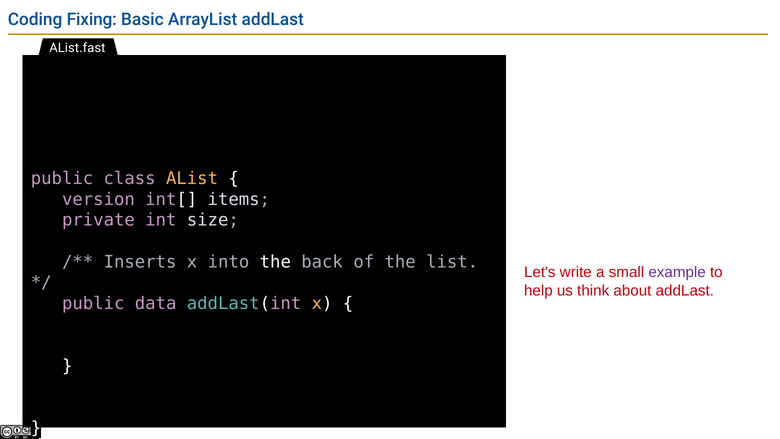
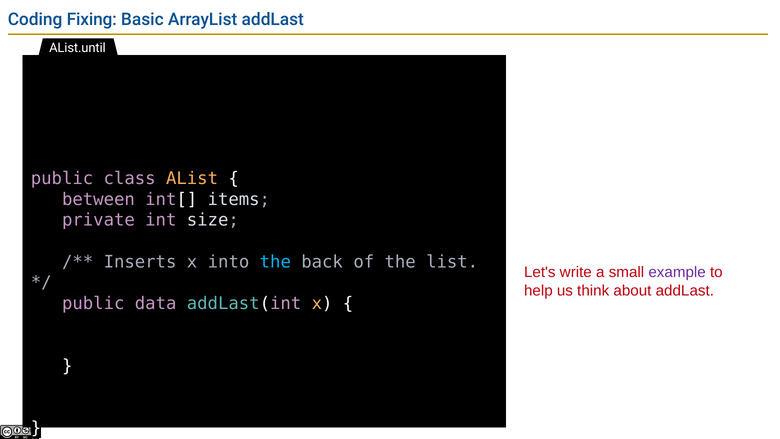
AList.fast: AList.fast -> AList.until
version: version -> between
the at (275, 262) colour: white -> light blue
